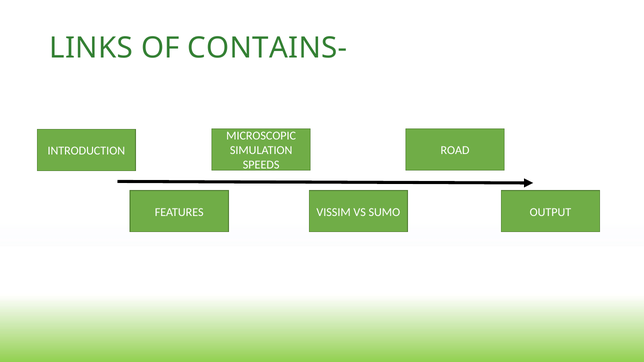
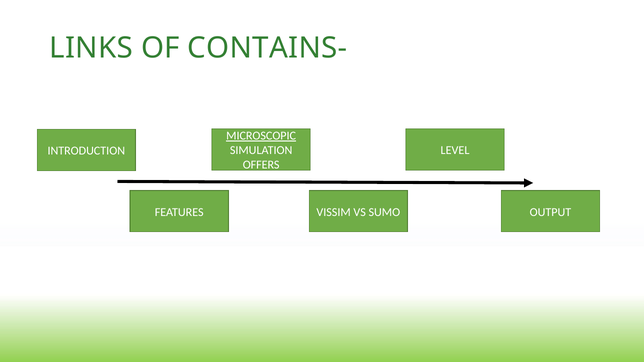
MICROSCOPIC underline: none -> present
ROAD: ROAD -> LEVEL
SPEEDS: SPEEDS -> OFFERS
